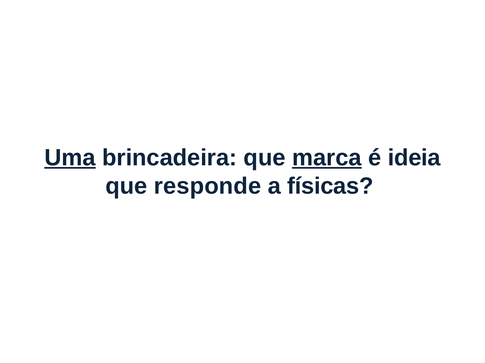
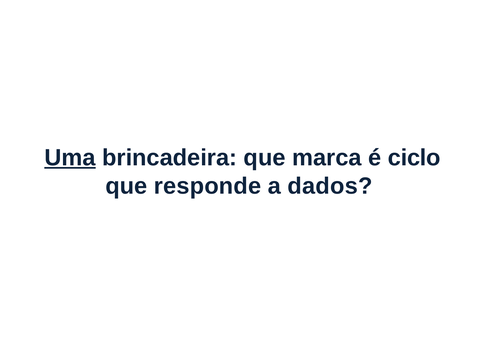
marca underline: present -> none
ideia: ideia -> ciclo
físicas: físicas -> dados
